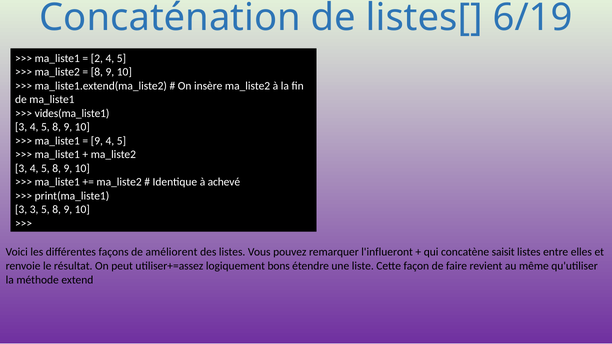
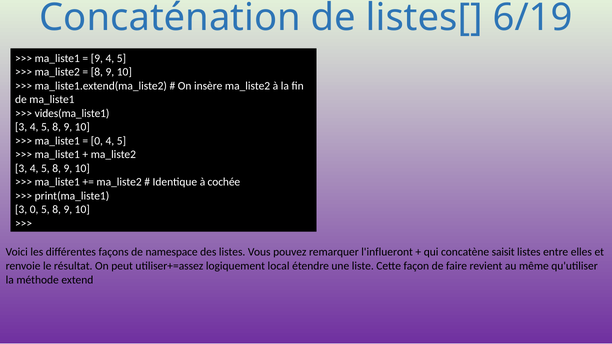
2 at (97, 58): 2 -> 9
9 at (97, 141): 9 -> 0
achevé: achevé -> cochée
3 3: 3 -> 0
améliorent: améliorent -> namespace
bons: bons -> local
